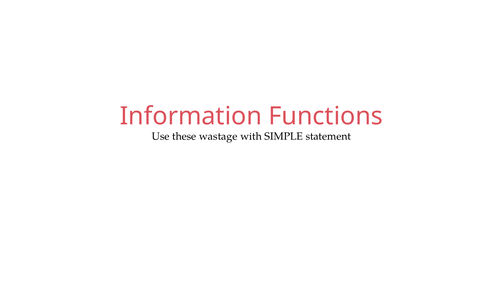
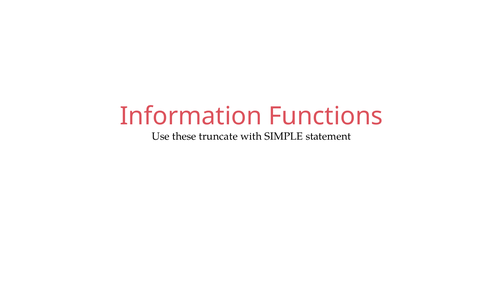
wastage: wastage -> truncate
